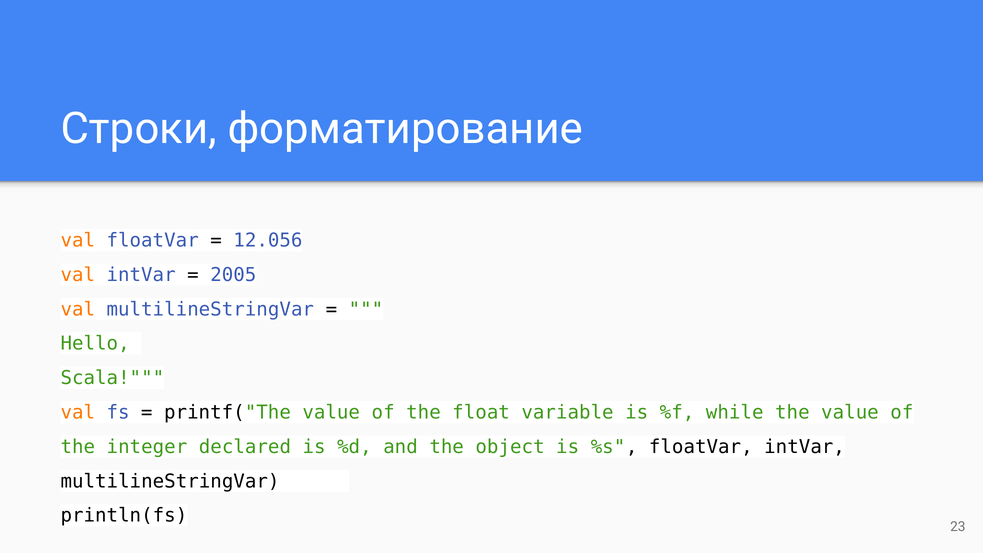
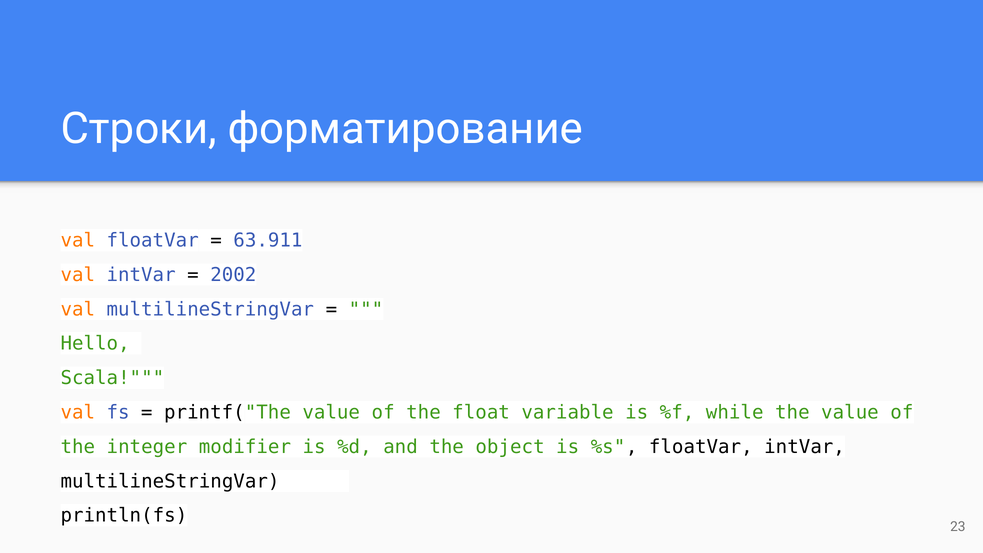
12.056: 12.056 -> 63.911
2005: 2005 -> 2002
declared: declared -> modifier
